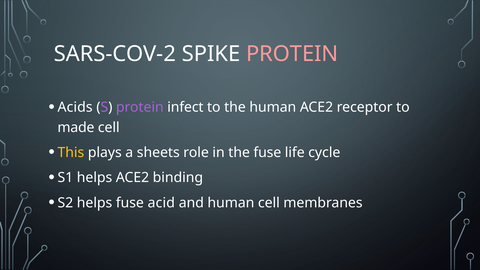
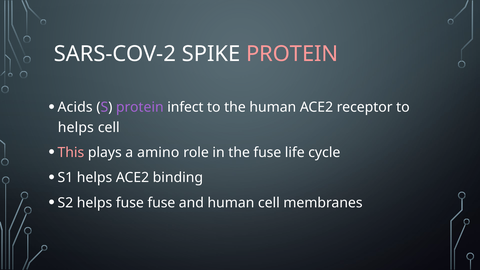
made at (76, 127): made -> helps
This colour: yellow -> pink
sheets: sheets -> amino
fuse acid: acid -> fuse
